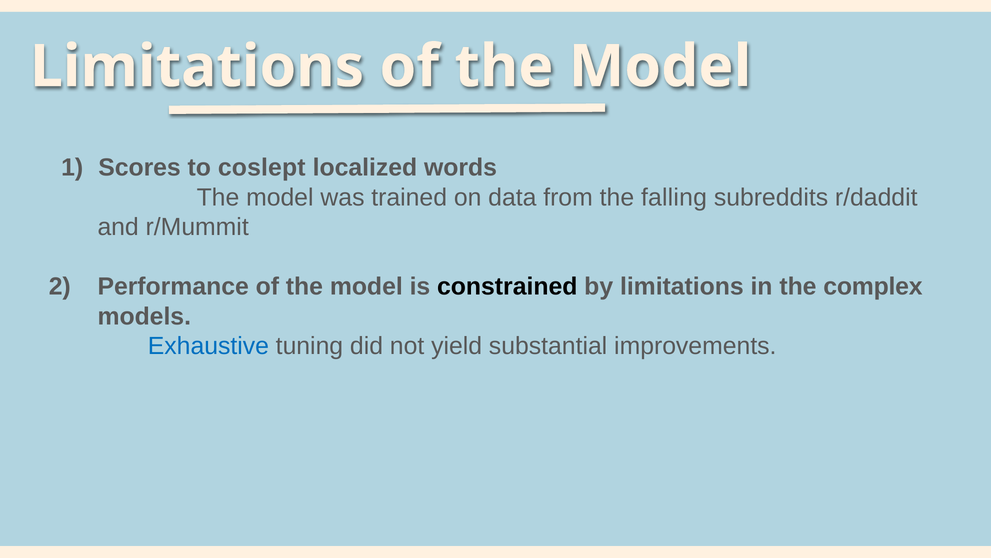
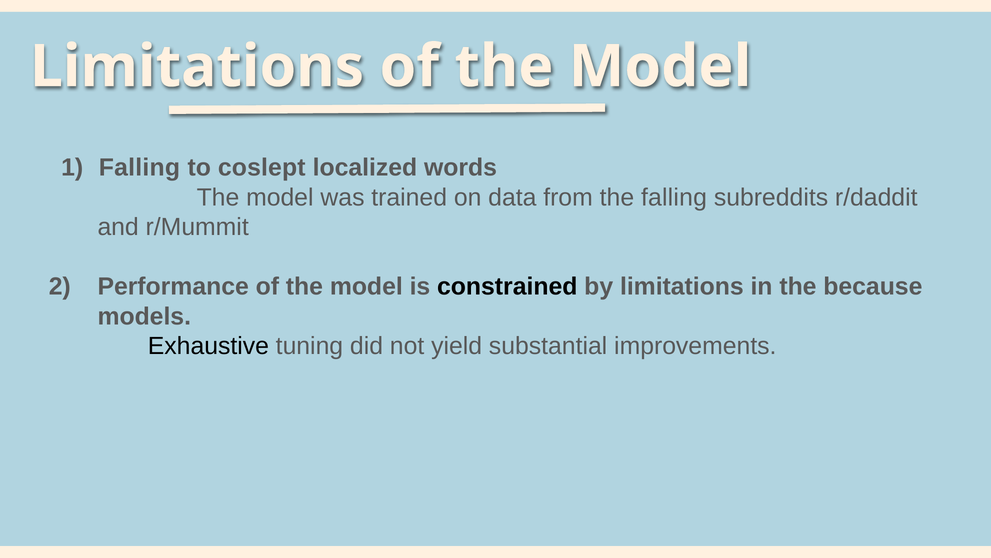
Scores at (140, 168): Scores -> Falling
complex: complex -> because
Exhaustive colour: blue -> black
